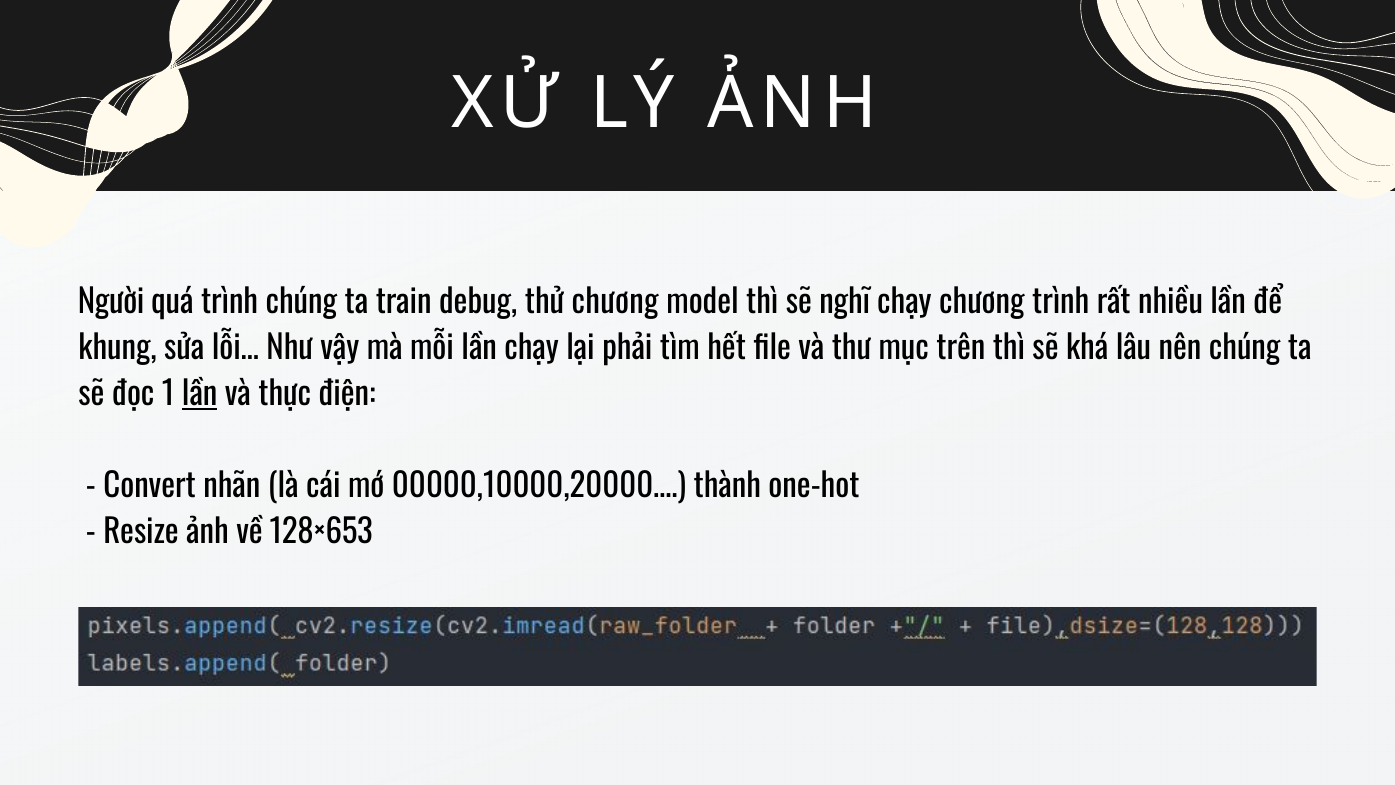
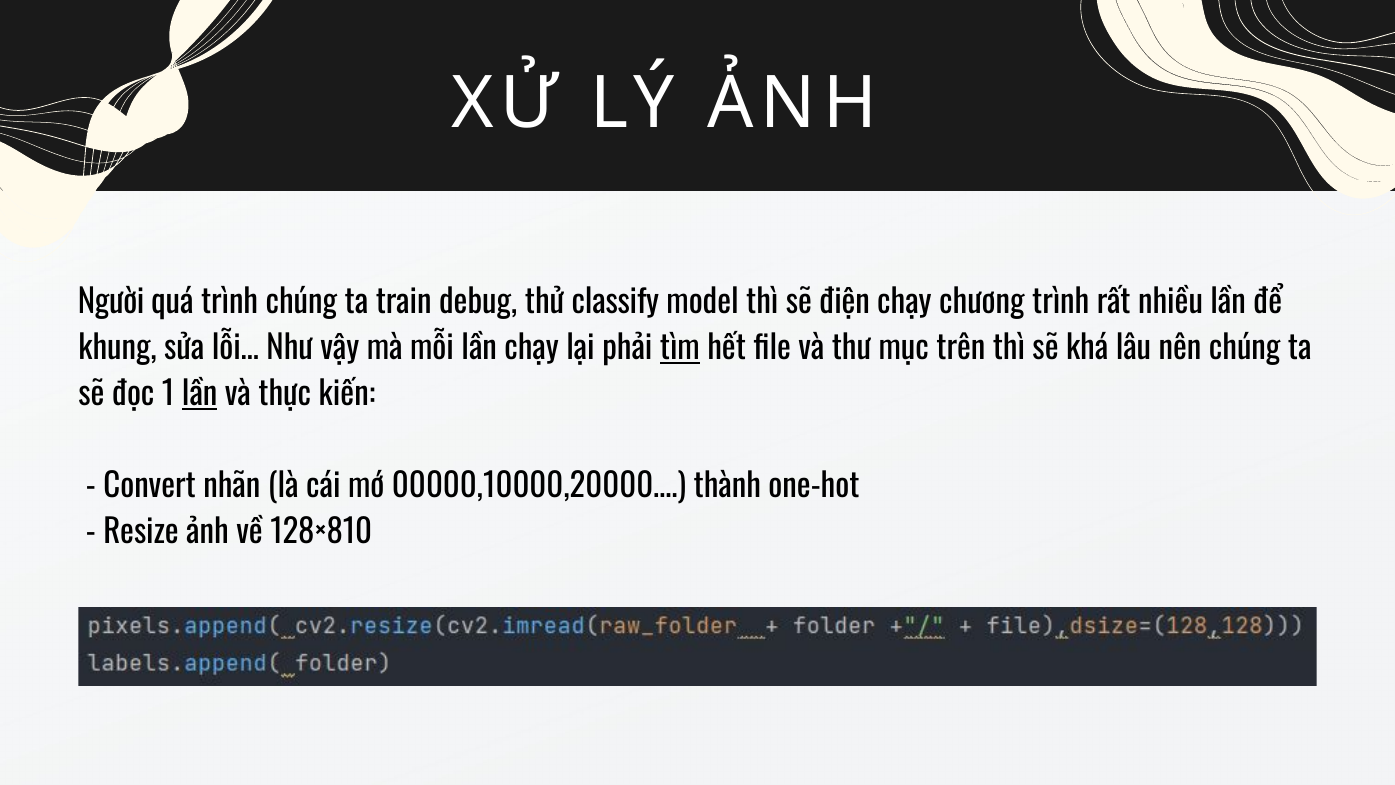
thử chương: chương -> classify
nghĩ: nghĩ -> điện
tìm underline: none -> present
điện: điện -> kiến
128×653: 128×653 -> 128×810
